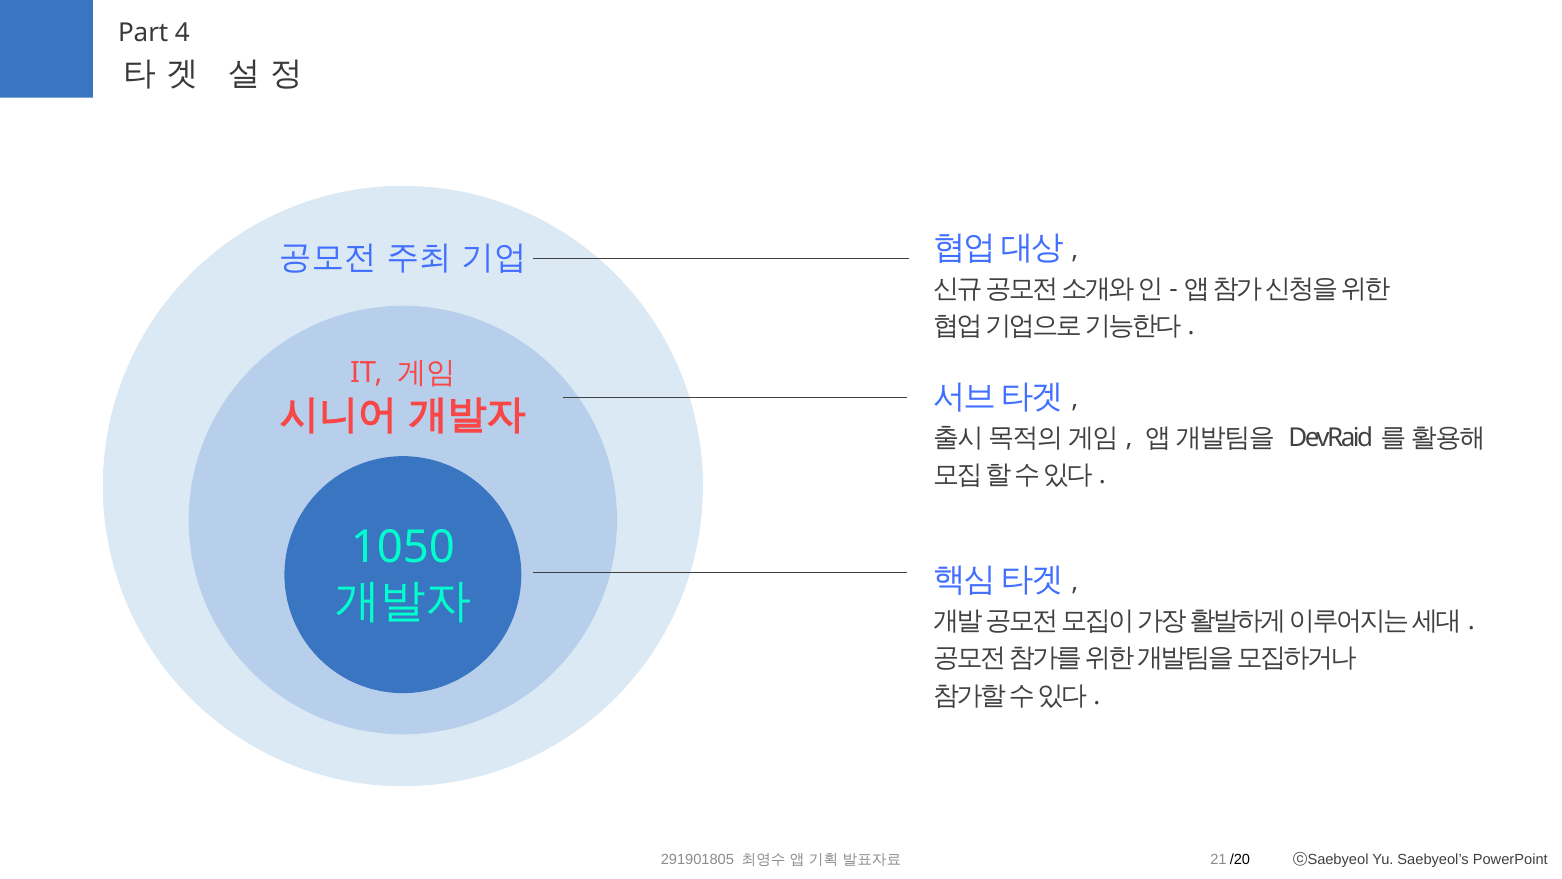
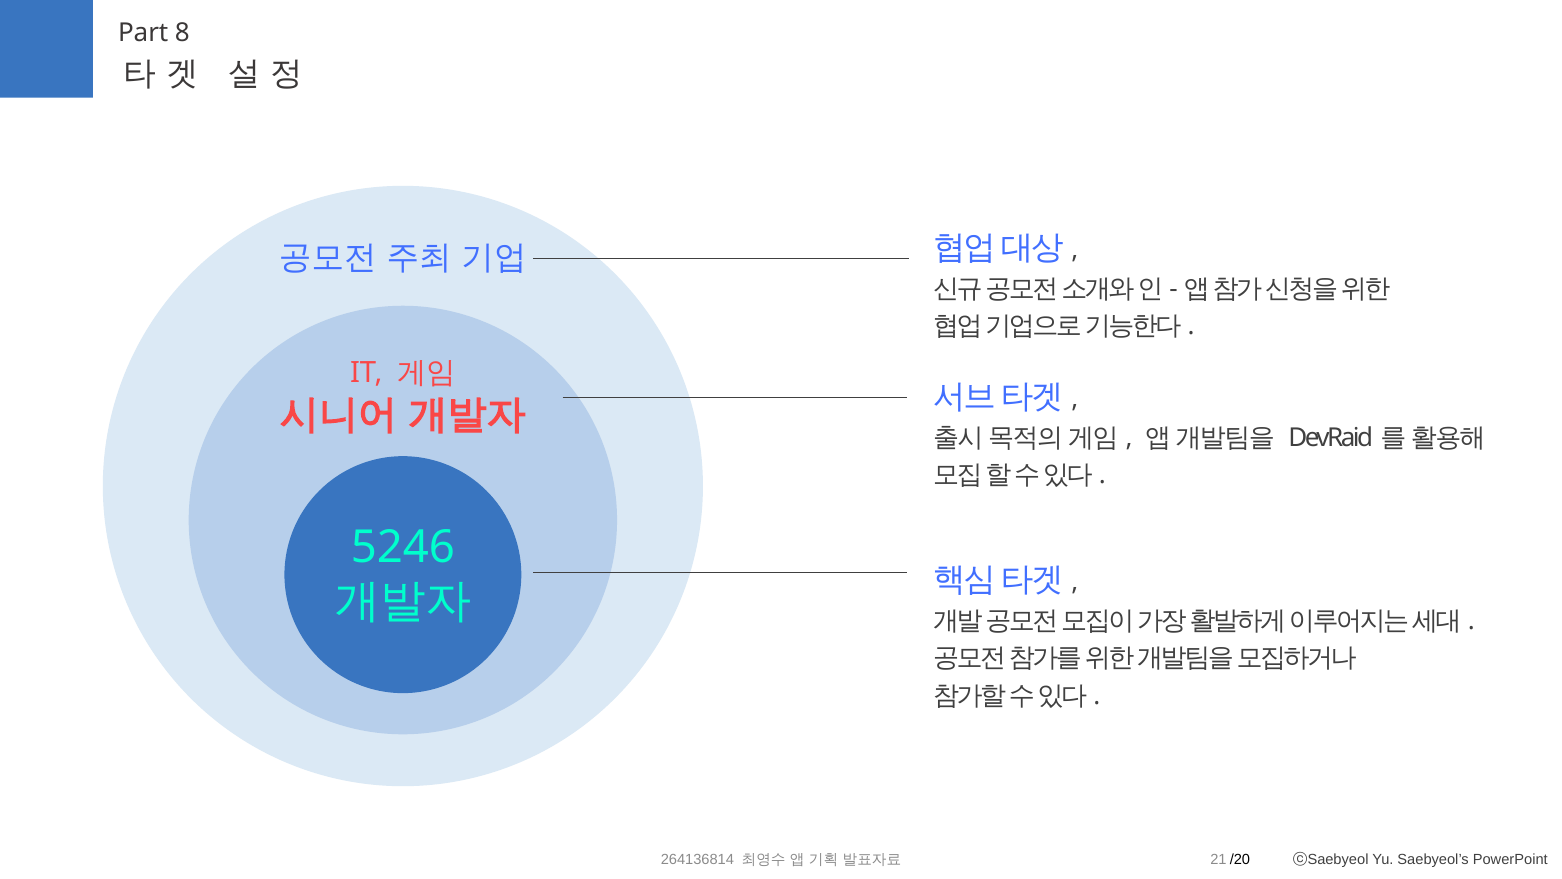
4: 4 -> 8
1050: 1050 -> 5246
291901805: 291901805 -> 264136814
